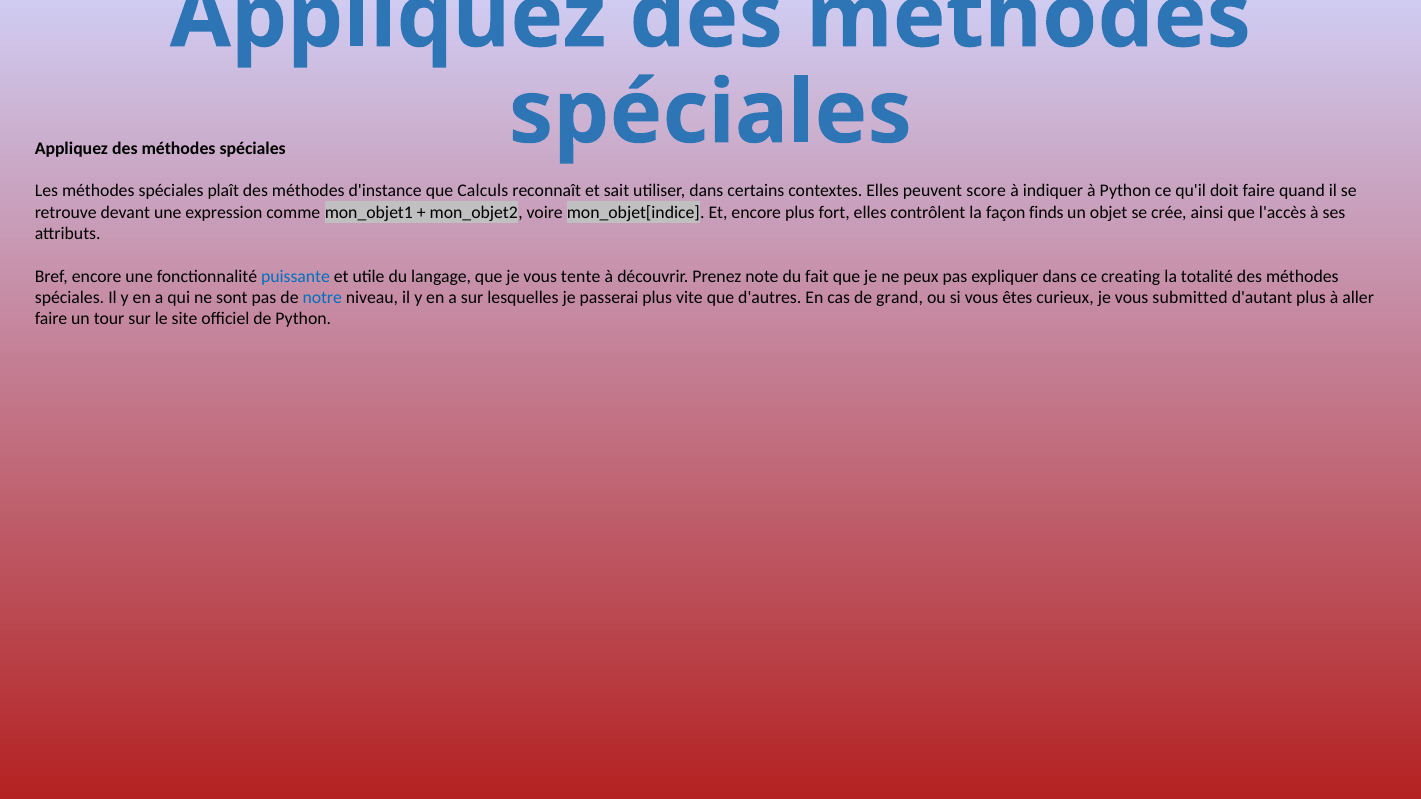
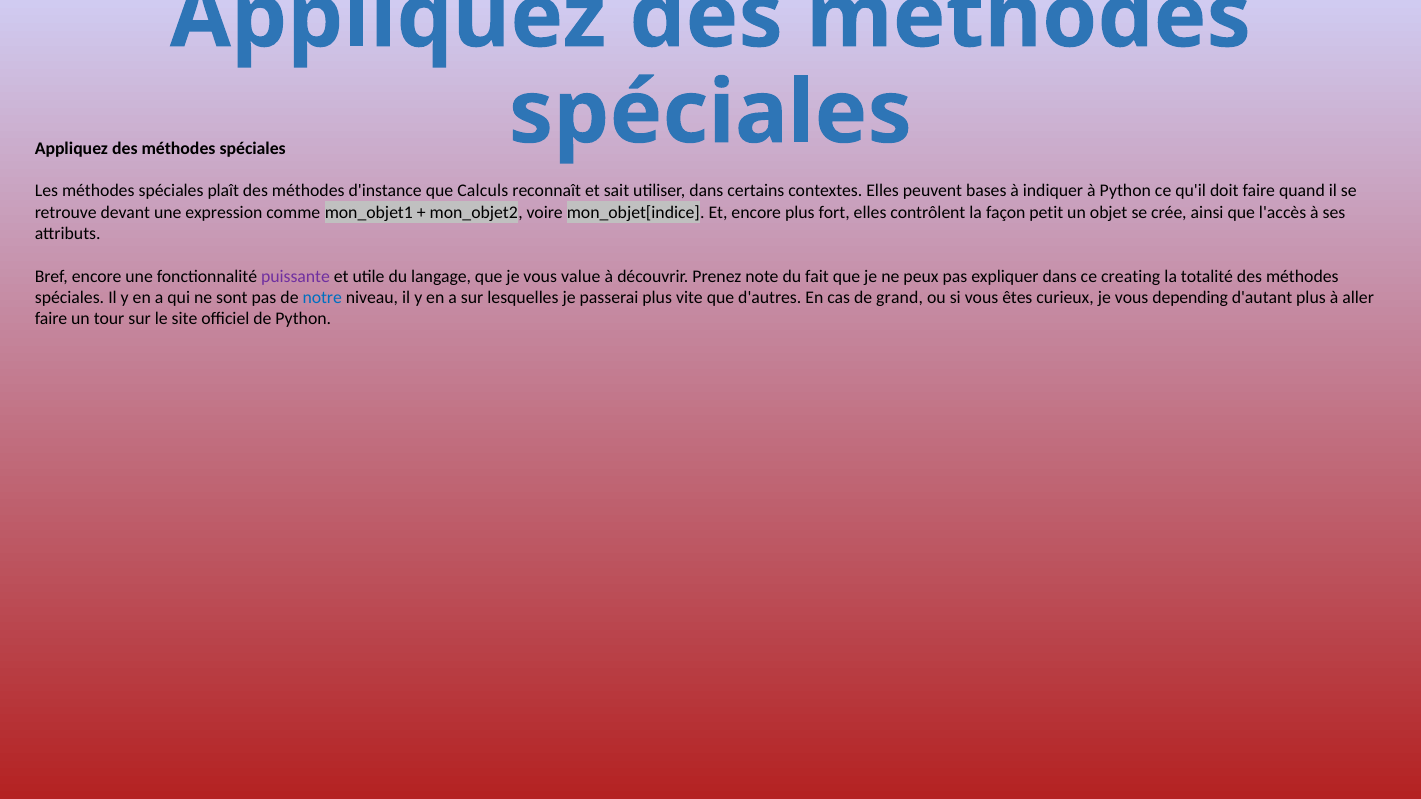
score: score -> bases
finds: finds -> petit
puissante colour: blue -> purple
tente: tente -> value
submitted: submitted -> depending
